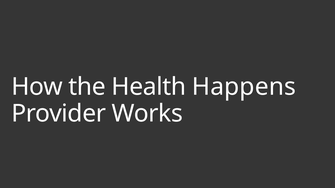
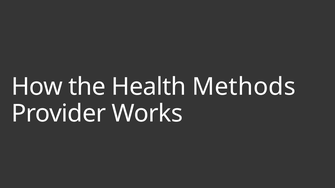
Happens: Happens -> Methods
